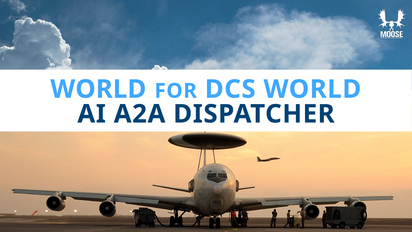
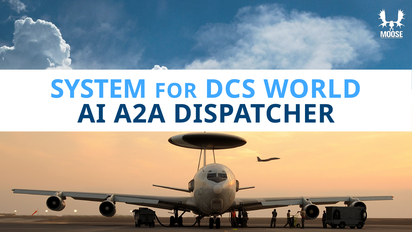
WORLD at (98, 89): WORLD -> SYSTEM
